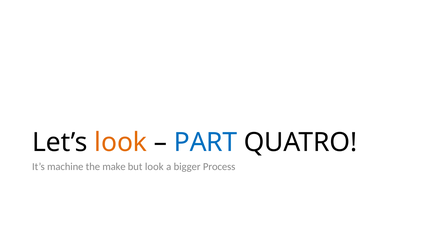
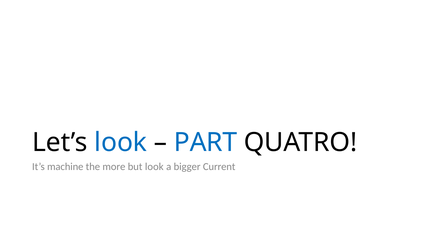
look at (121, 142) colour: orange -> blue
make: make -> more
Process: Process -> Current
